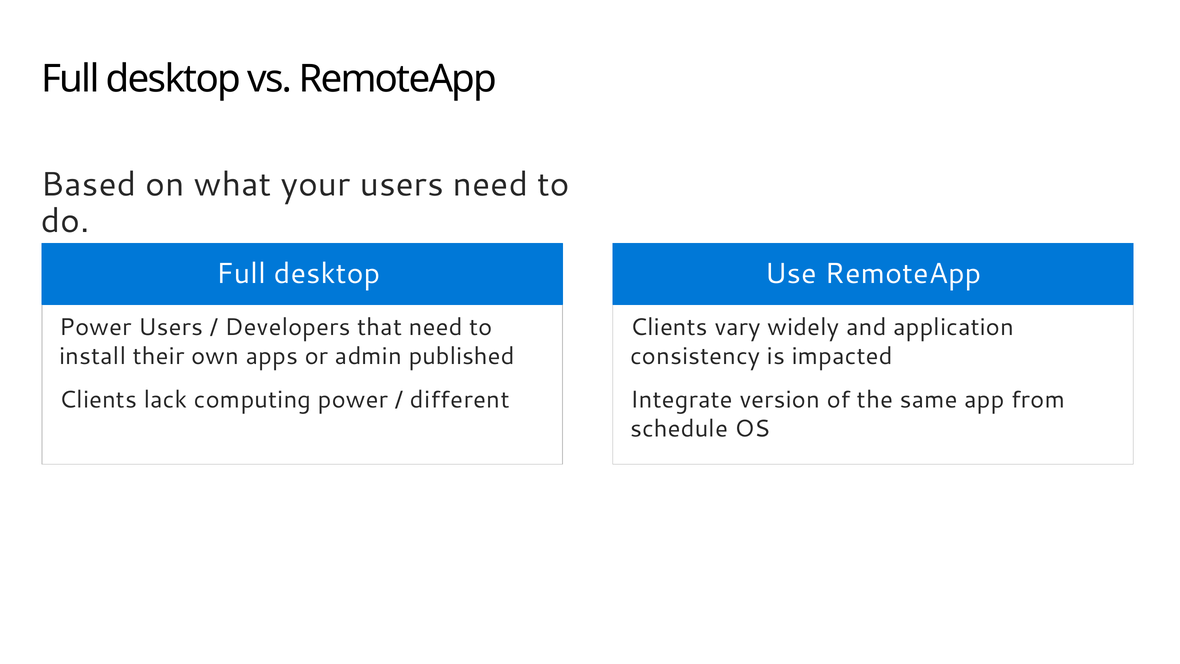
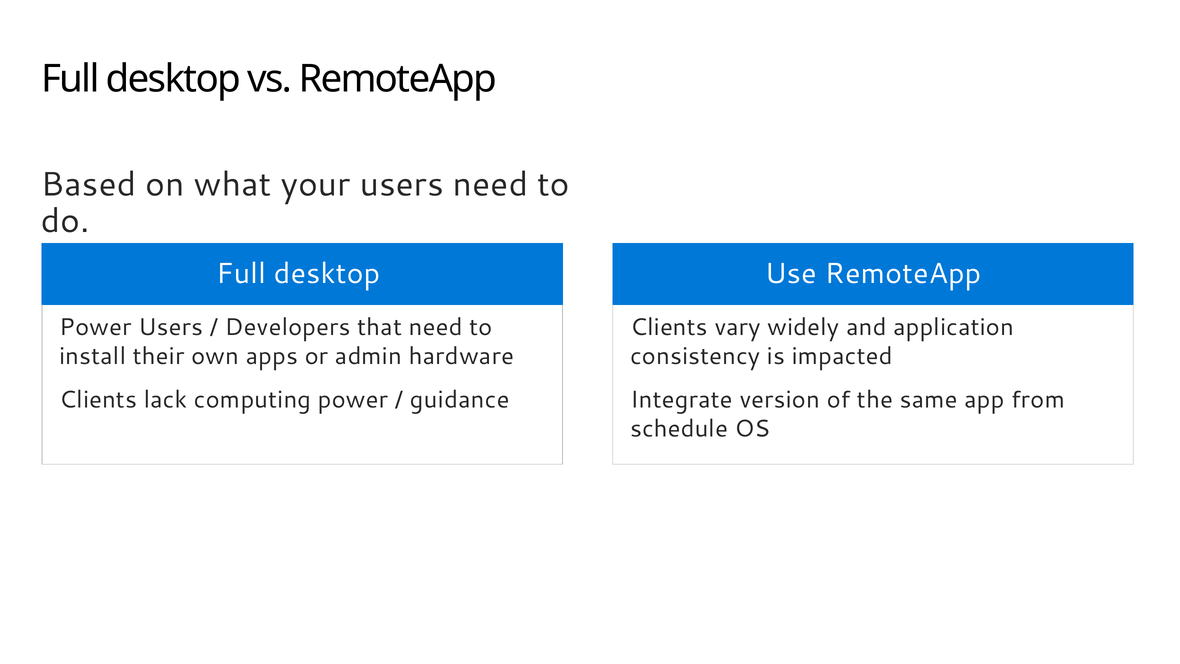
published: published -> hardware
different: different -> guidance
